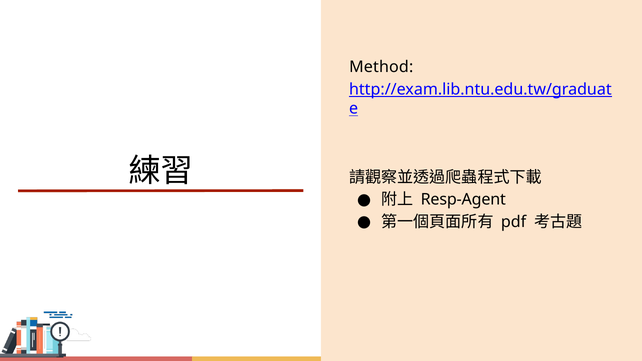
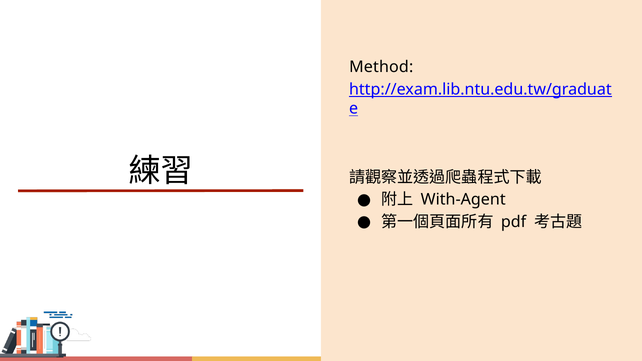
Resp-Agent: Resp-Agent -> With-Agent
